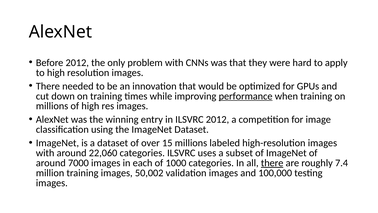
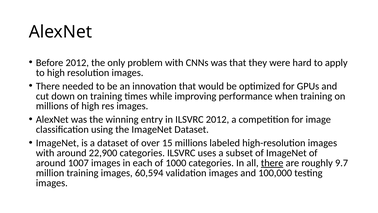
performance underline: present -> none
22,060: 22,060 -> 22,900
7000: 7000 -> 1007
7.4: 7.4 -> 9.7
50,002: 50,002 -> 60,594
